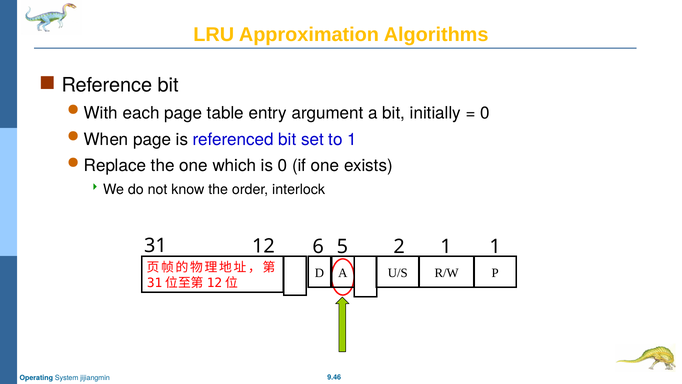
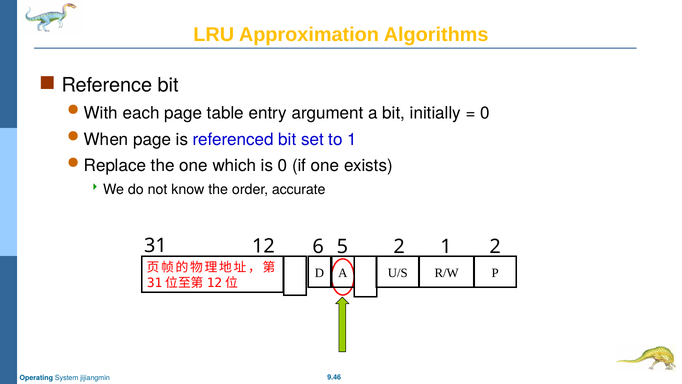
interlock: interlock -> accurate
1 1: 1 -> 2
